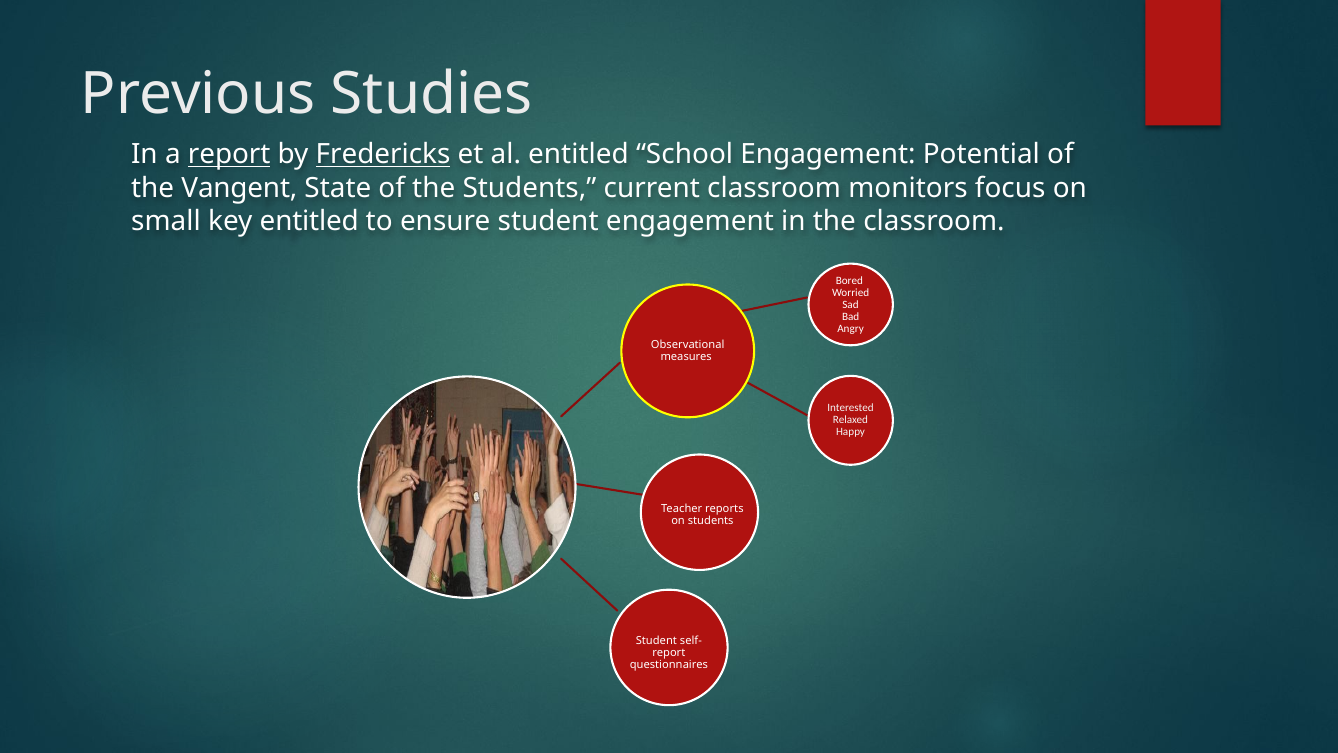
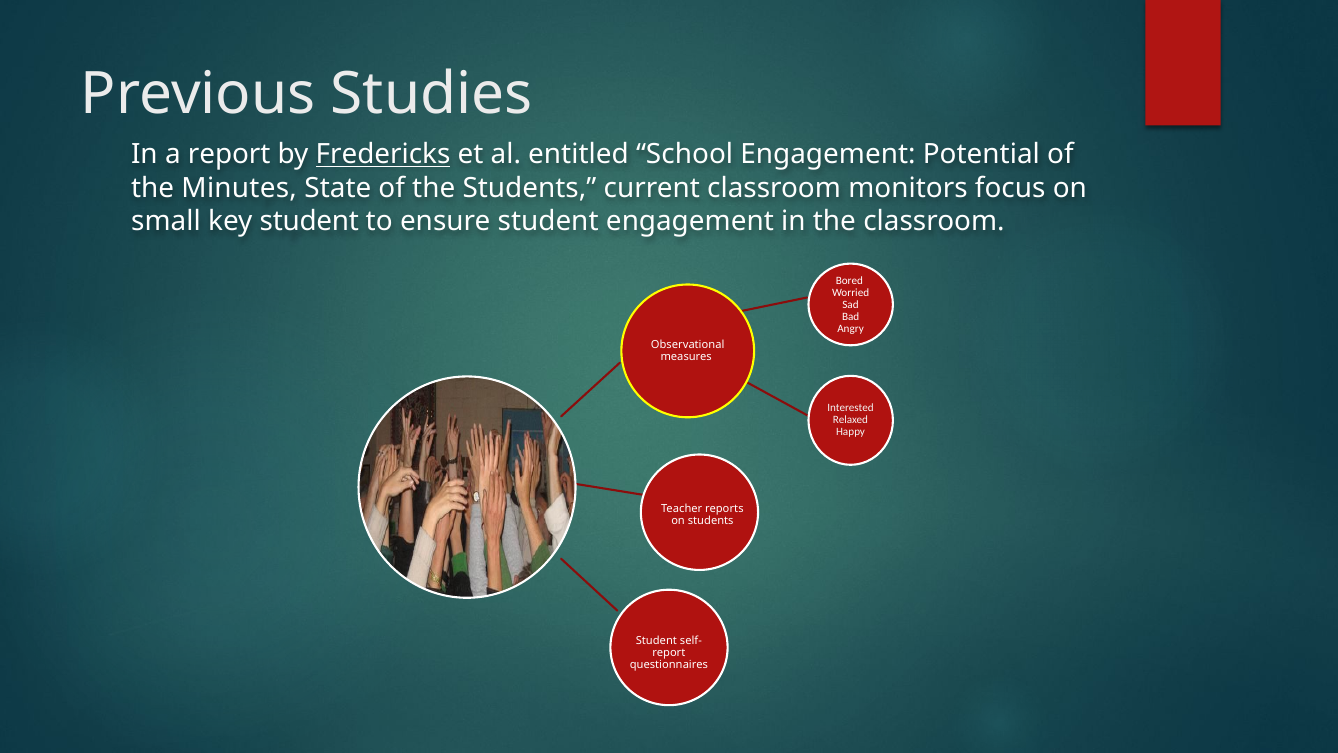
report at (229, 154) underline: present -> none
Vangent: Vangent -> Minutes
key entitled: entitled -> student
